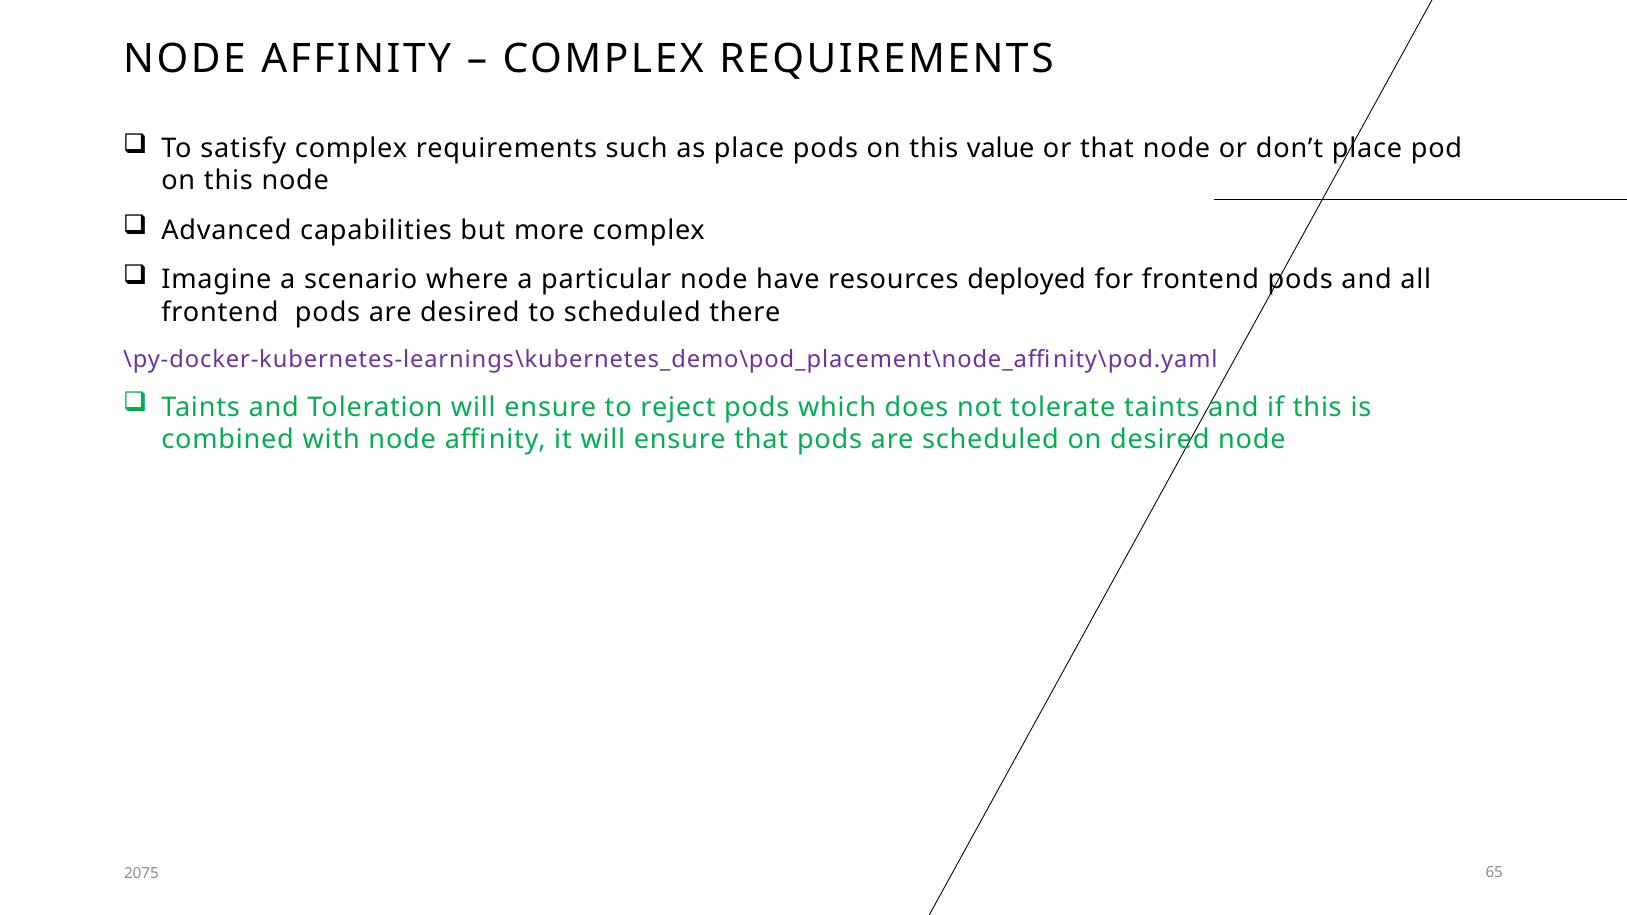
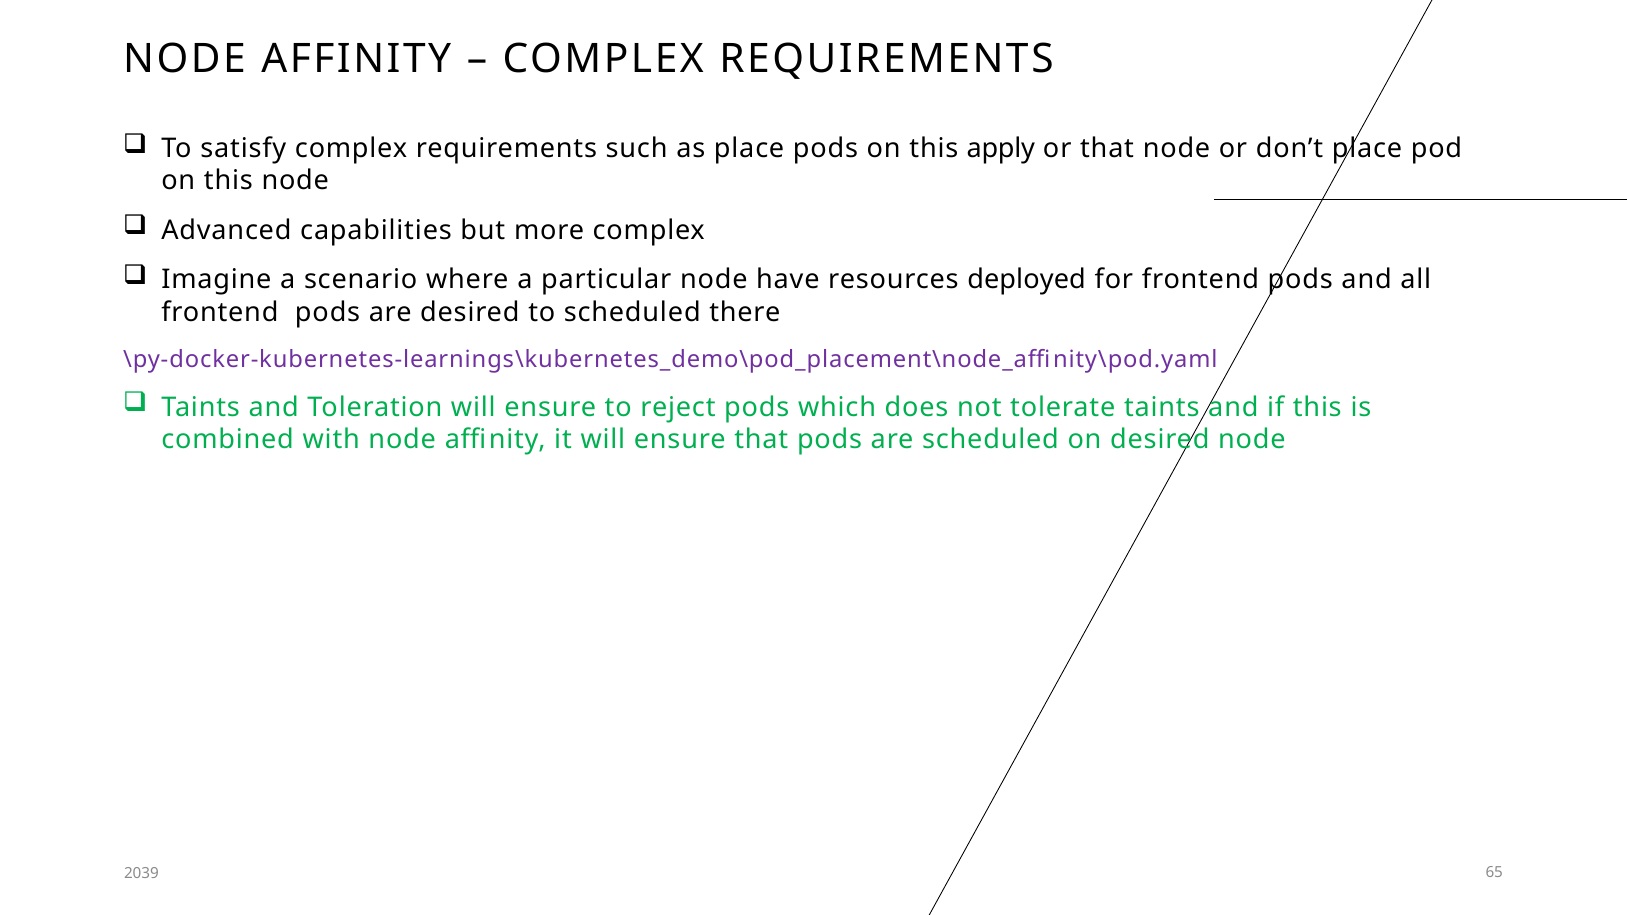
value: value -> apply
2075: 2075 -> 2039
